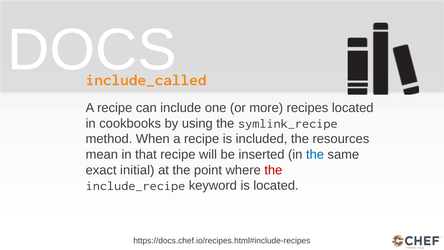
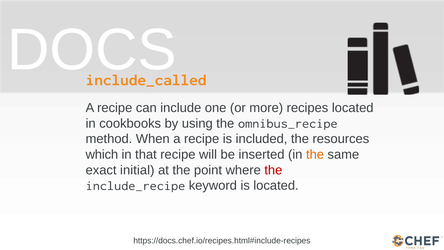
symlink_recipe: symlink_recipe -> omnibus_recipe
mean: mean -> which
the at (315, 154) colour: blue -> orange
